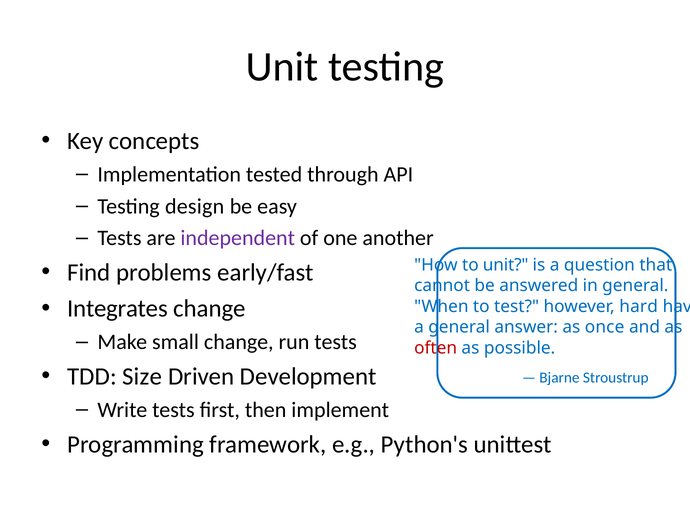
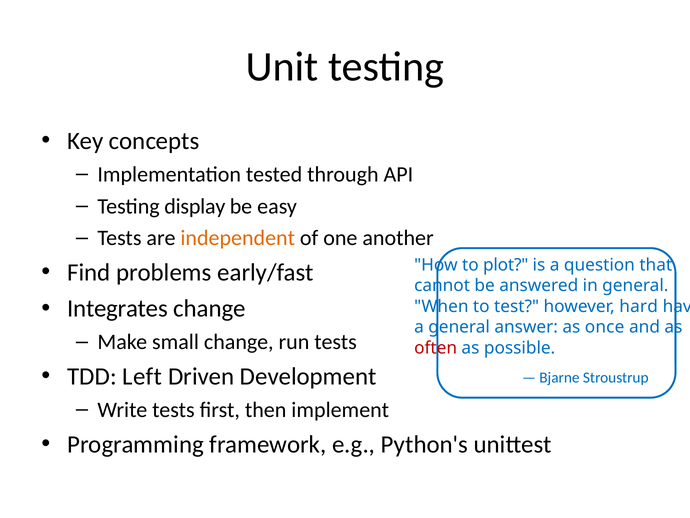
design: design -> display
independent colour: purple -> orange
to unit: unit -> plot
Size: Size -> Left
